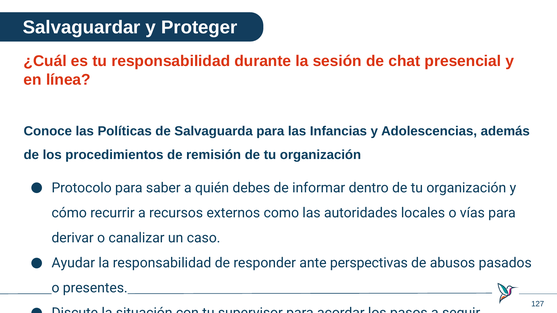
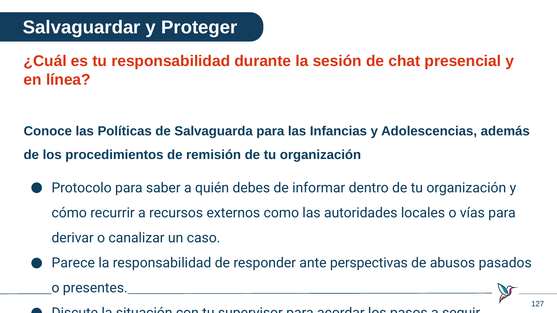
Ayudar: Ayudar -> Parece
